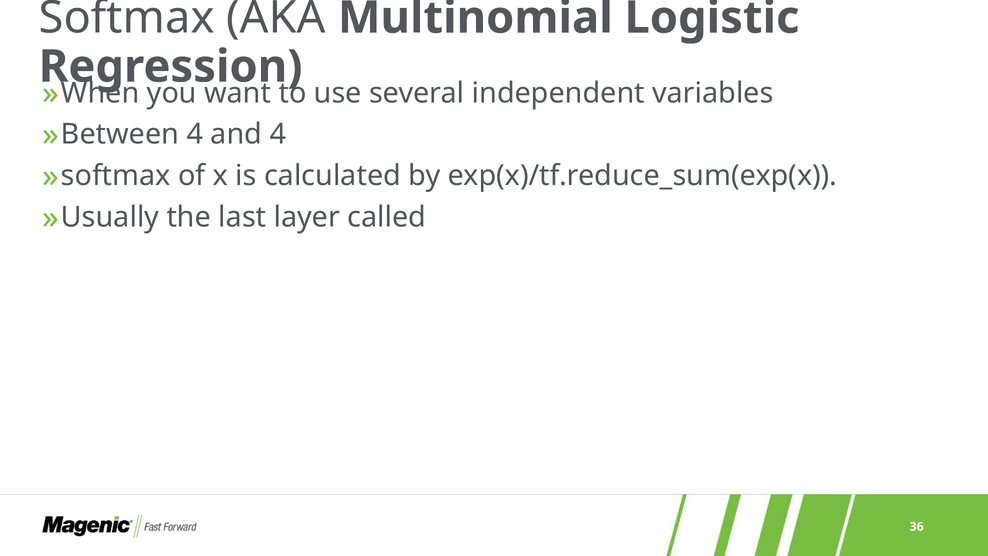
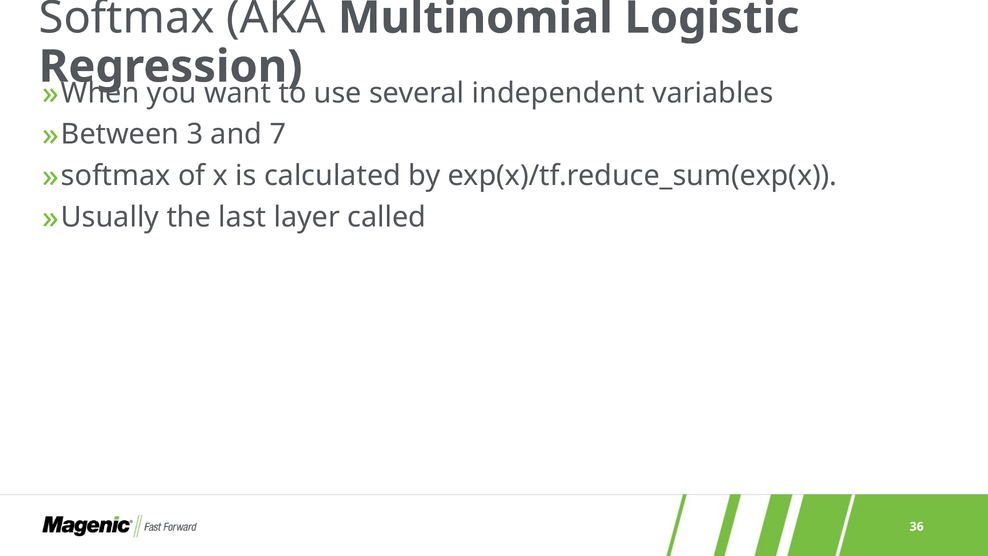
4 at (195, 134): 4 -> 3
and 4: 4 -> 7
